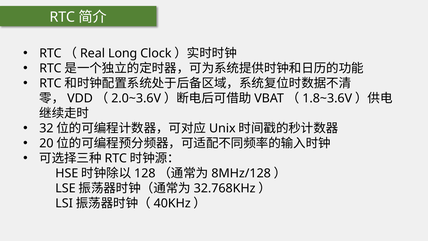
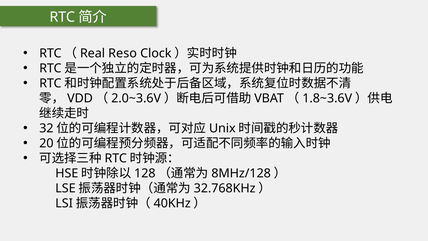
Long: Long -> Reso
